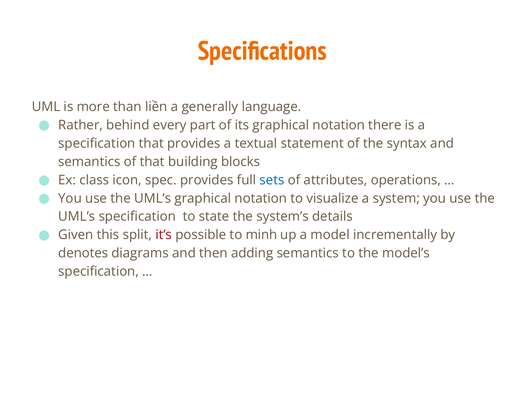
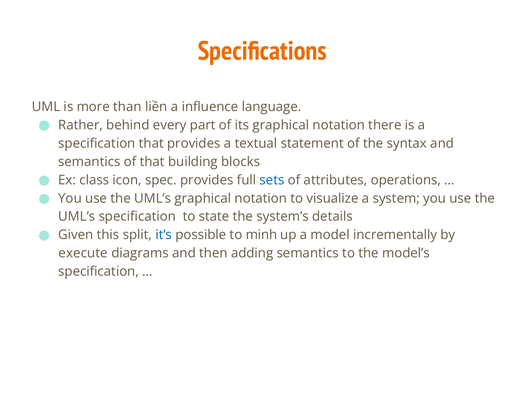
generally: generally -> influence
it’s colour: red -> blue
denotes: denotes -> execute
